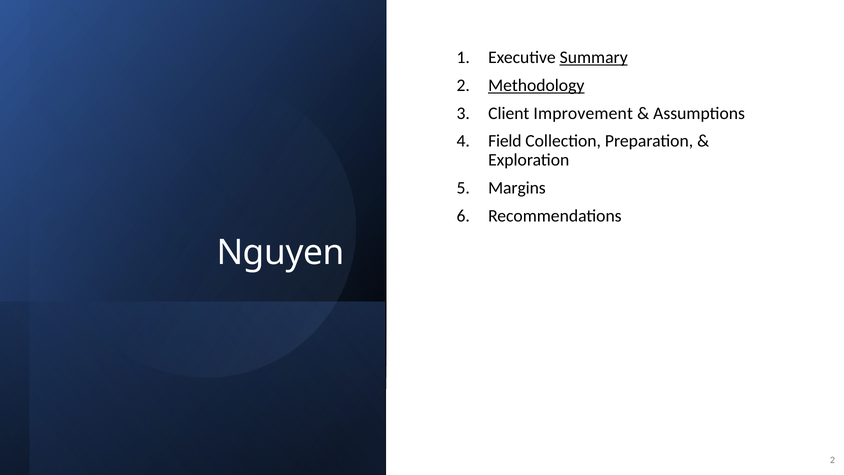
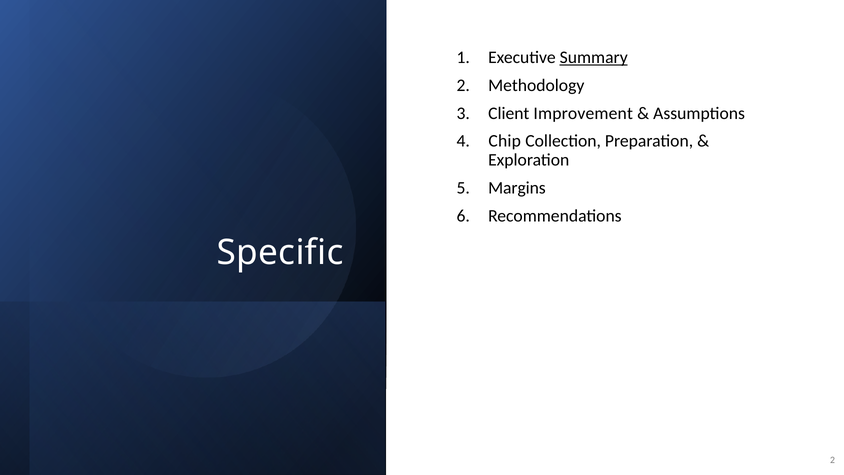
Methodology underline: present -> none
Field: Field -> Chip
Nguyen: Nguyen -> Specific
